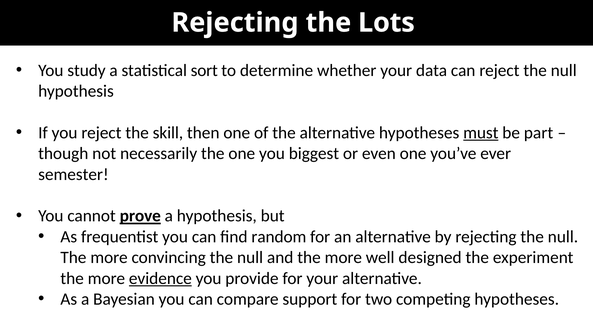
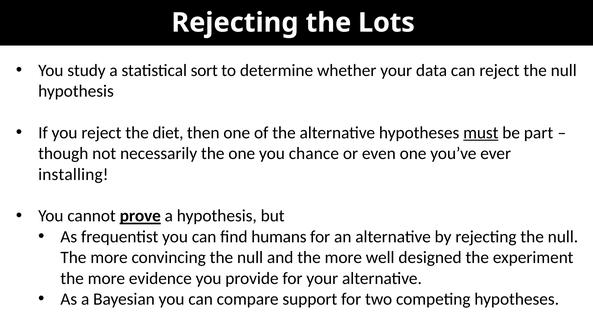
skill: skill -> diet
biggest: biggest -> chance
semester: semester -> installing
random: random -> humans
evidence underline: present -> none
